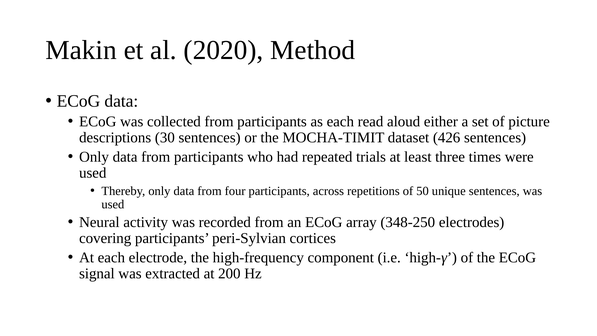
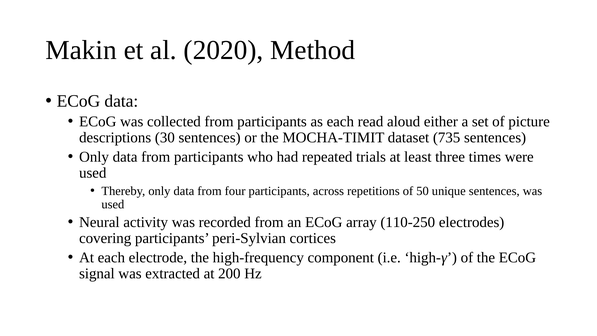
426: 426 -> 735
348-250: 348-250 -> 110-250
